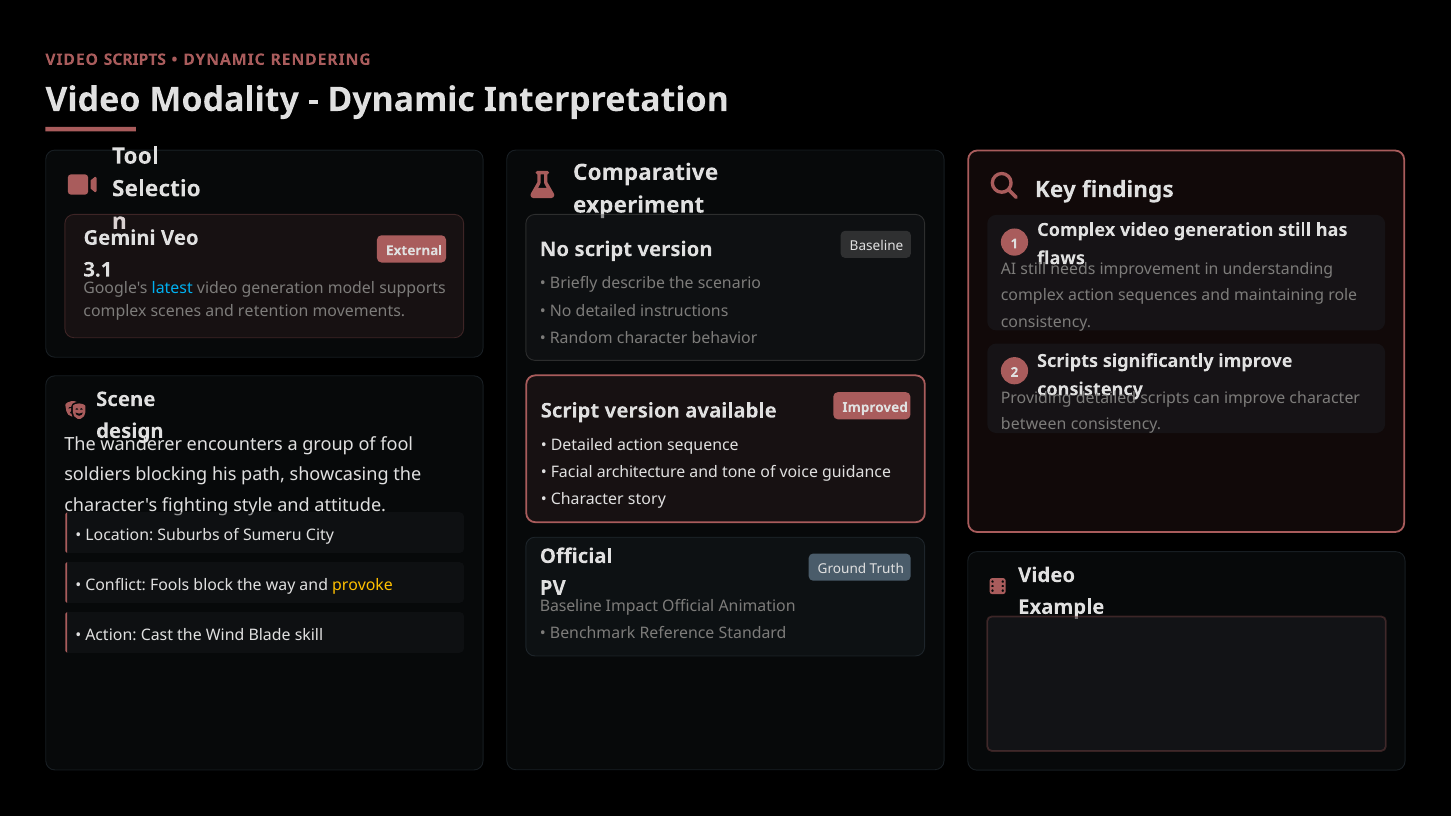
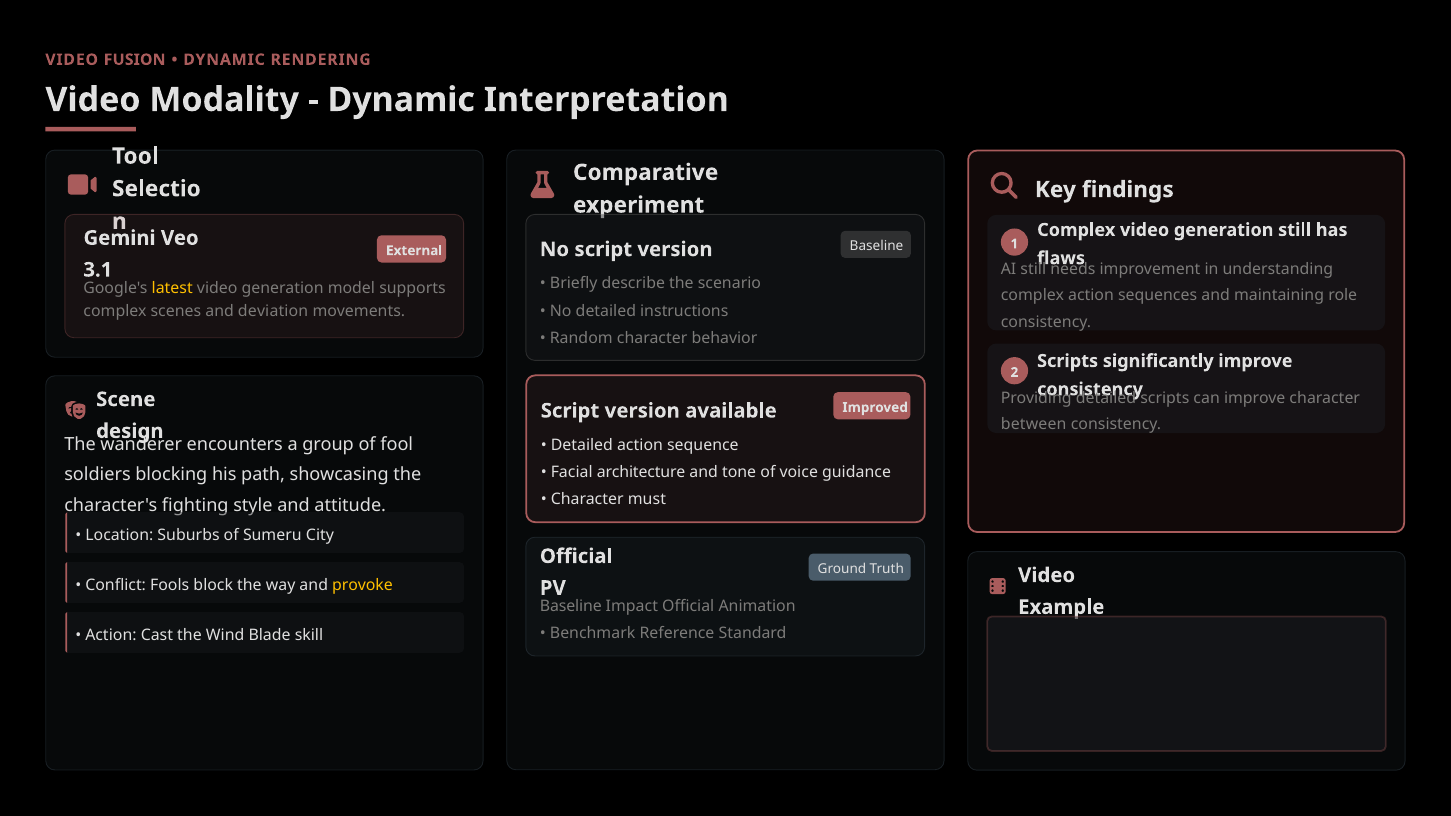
VIDEO SCRIPTS: SCRIPTS -> FUSION
latest colour: light blue -> yellow
retention: retention -> deviation
story: story -> must
